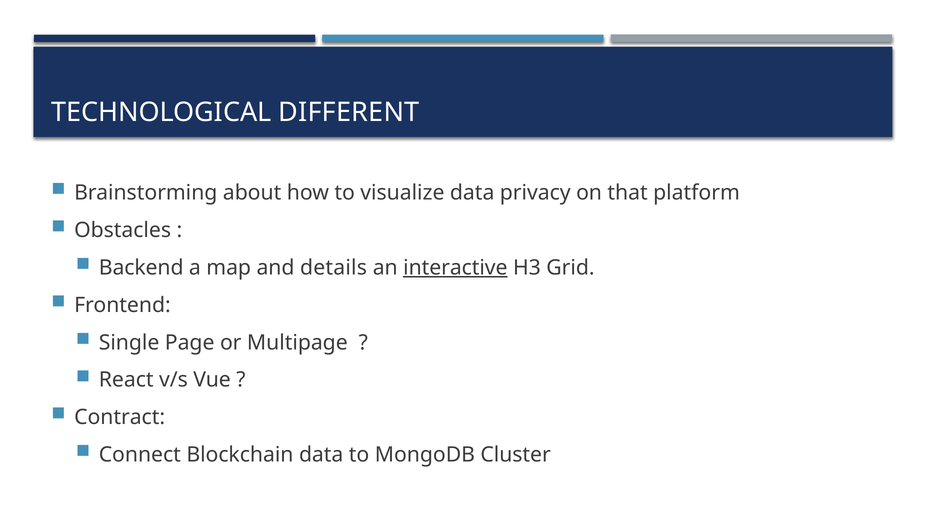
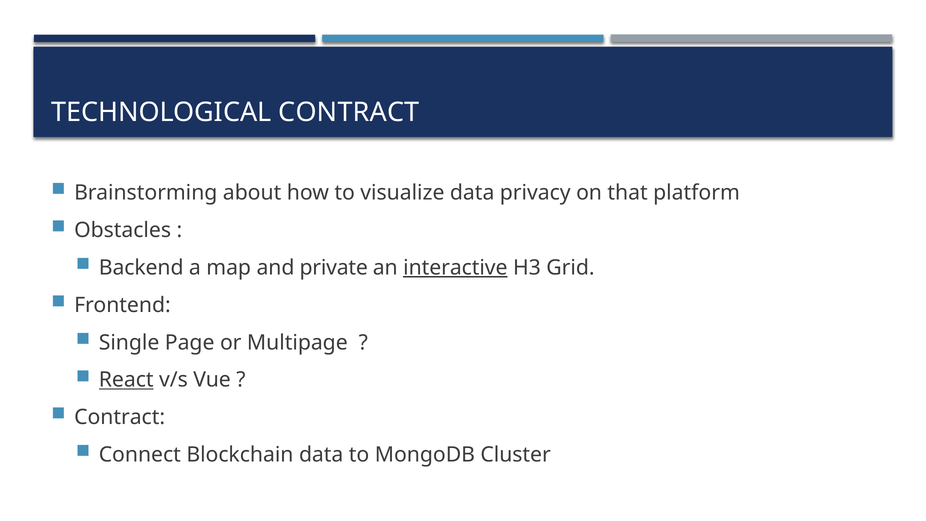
TECHNOLOGICAL DIFFERENT: DIFFERENT -> CONTRACT
details: details -> private
React underline: none -> present
